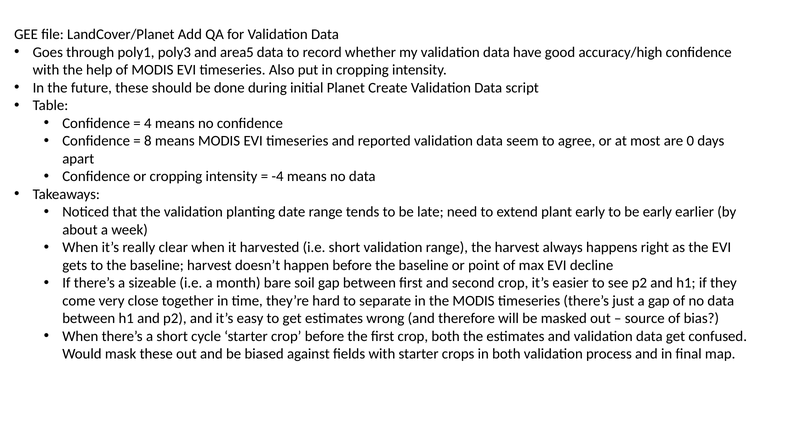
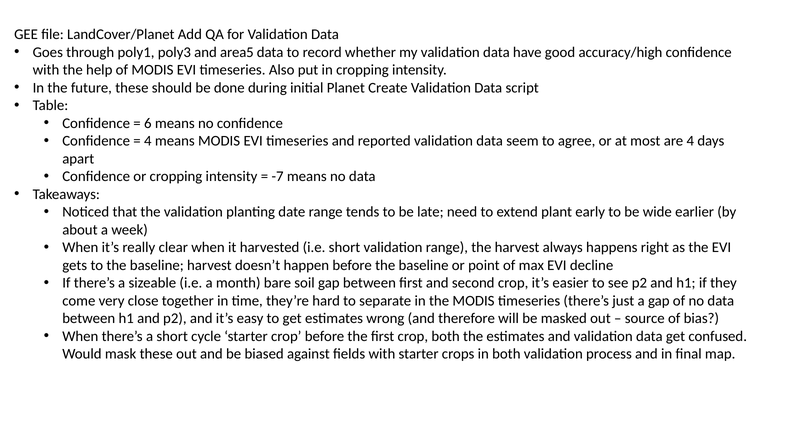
4: 4 -> 6
8 at (148, 141): 8 -> 4
are 0: 0 -> 4
-4: -4 -> -7
be early: early -> wide
